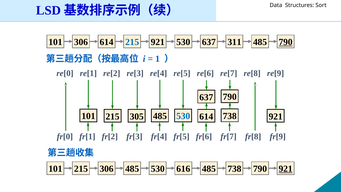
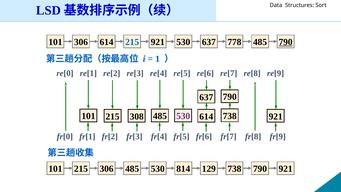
311: 311 -> 778
530 at (183, 116) colour: blue -> purple
305: 305 -> 308
616: 616 -> 814
306 485: 485 -> 129
921 at (286, 169) underline: present -> none
